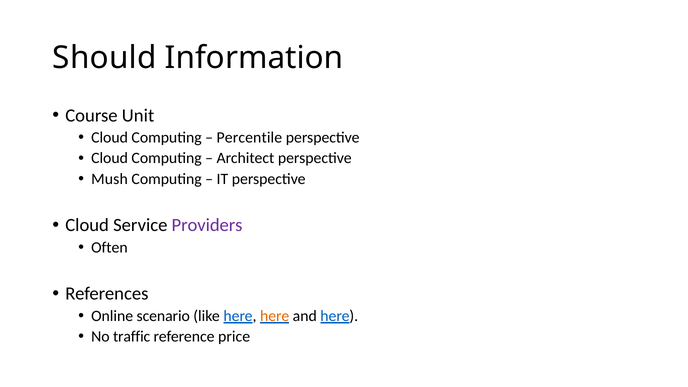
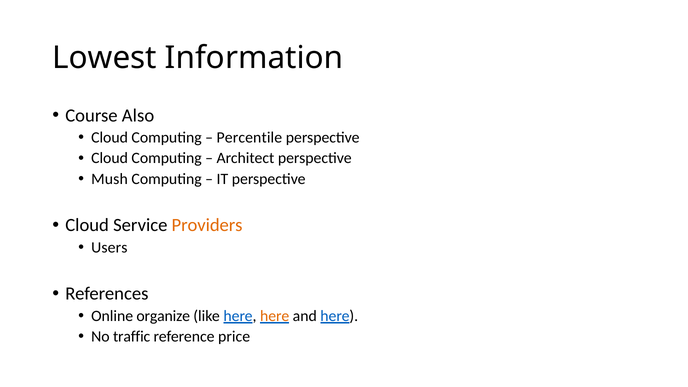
Should: Should -> Lowest
Unit: Unit -> Also
Providers colour: purple -> orange
Often: Often -> Users
scenario: scenario -> organize
